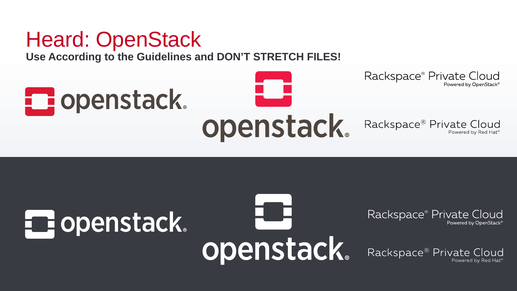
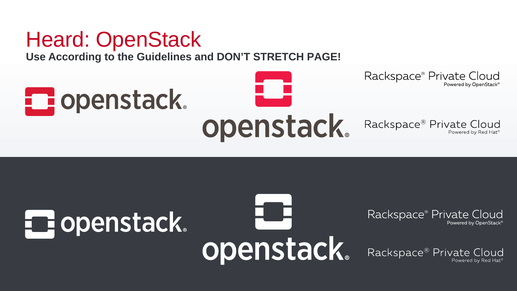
FILES: FILES -> PAGE
